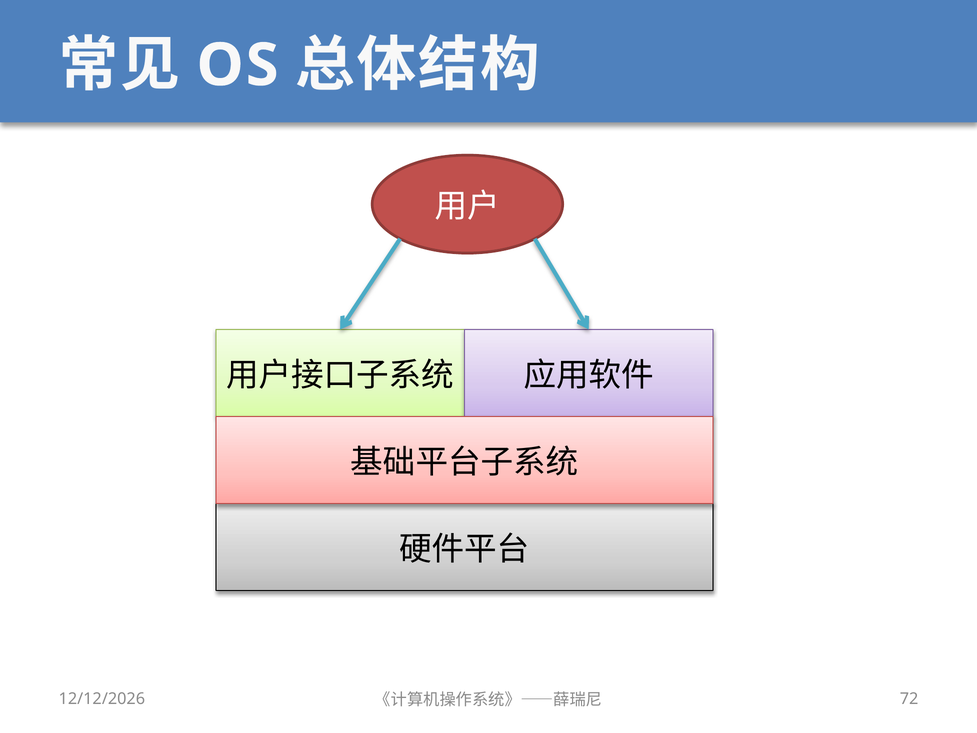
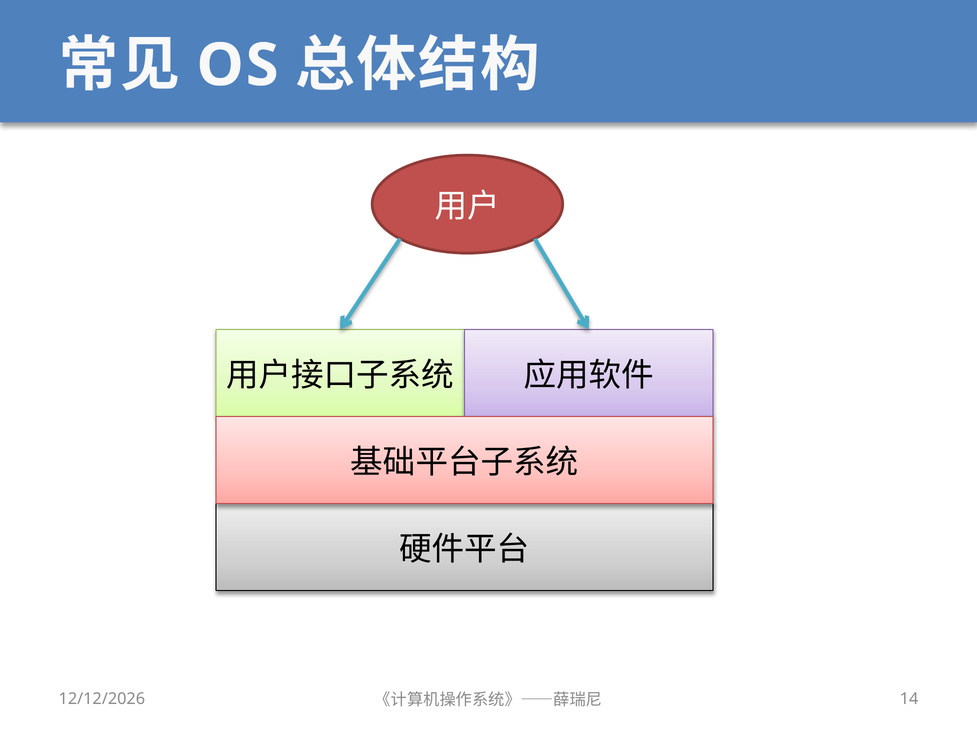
72: 72 -> 14
